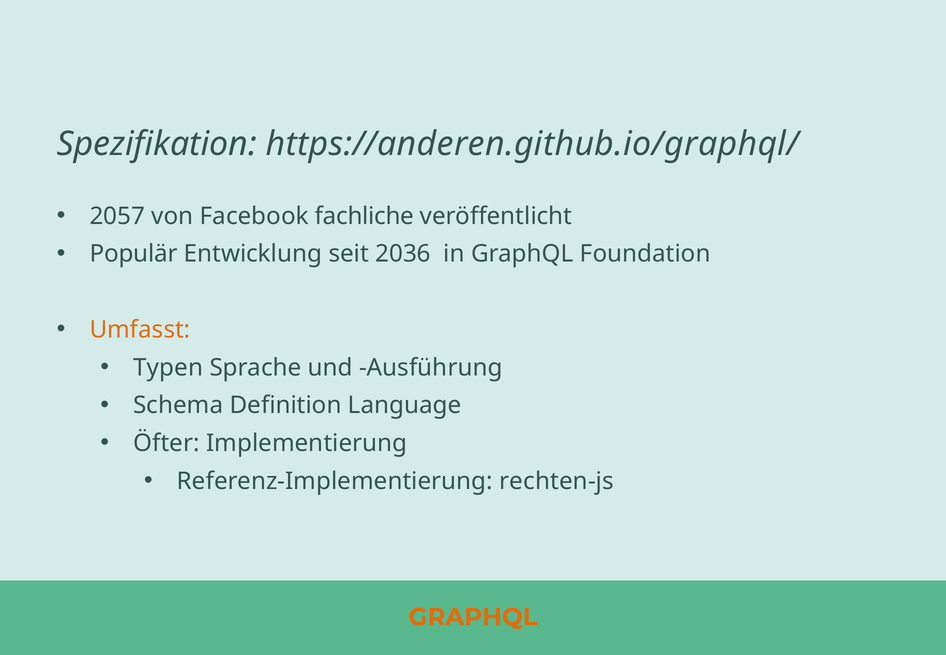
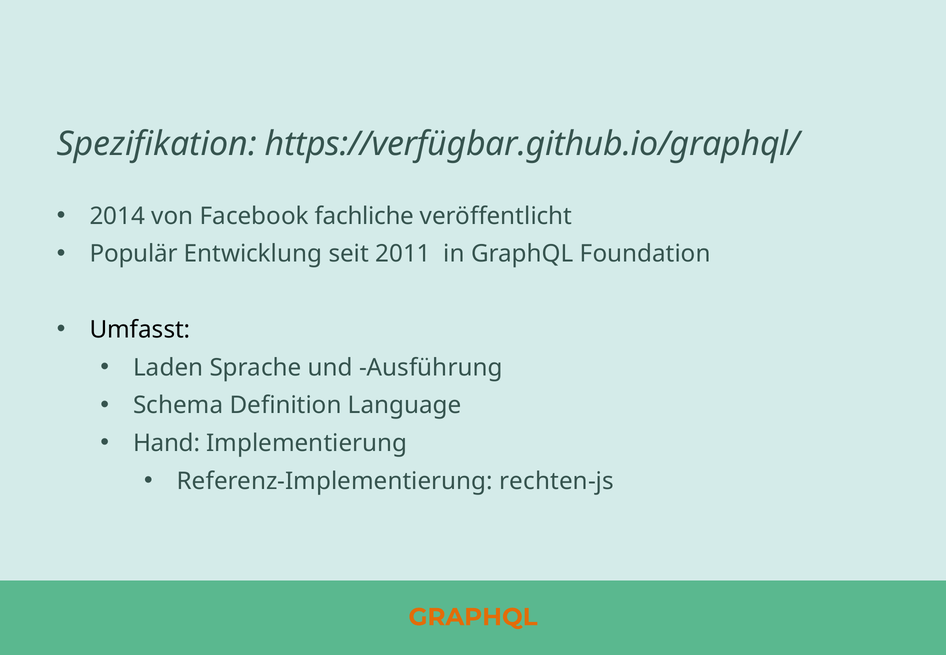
https://anderen.github.io/graphql/: https://anderen.github.io/graphql/ -> https://verfügbar.github.io/graphql/
2057: 2057 -> 2014
2036: 2036 -> 2011
Umfasst colour: orange -> black
Typen: Typen -> Laden
Öfter: Öfter -> Hand
